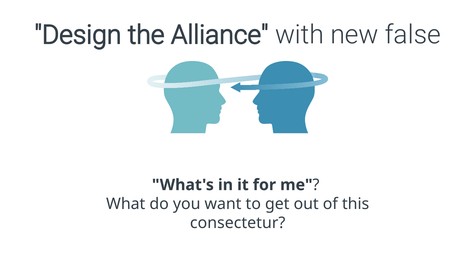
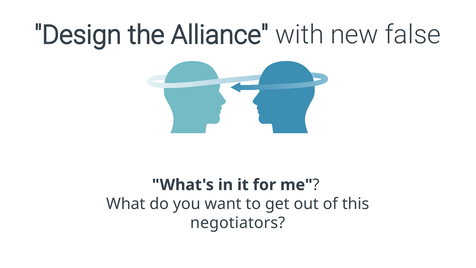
consectetur: consectetur -> negotiators
